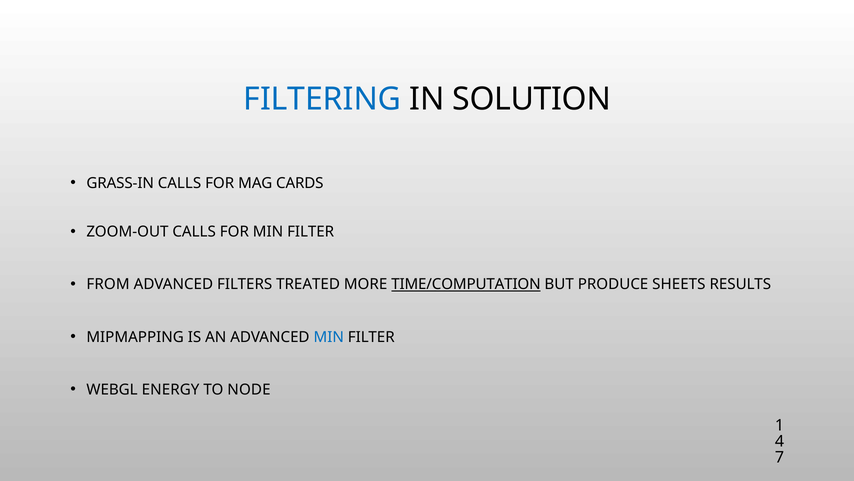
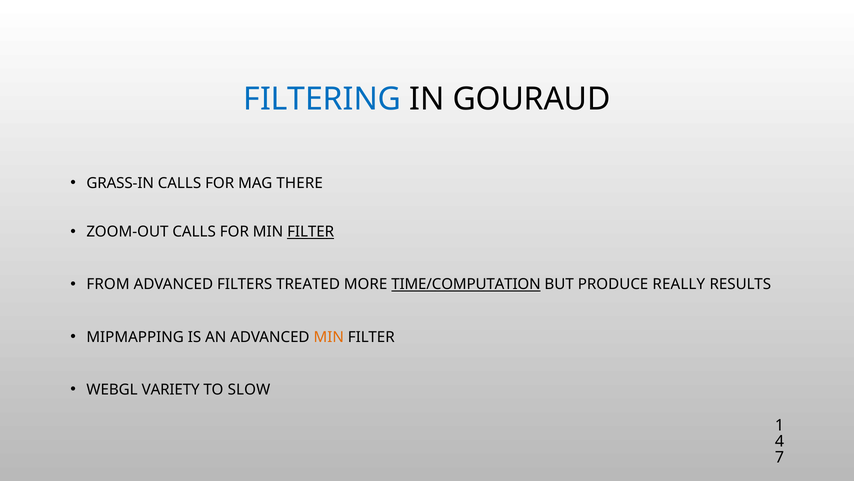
SOLUTION: SOLUTION -> GOURAUD
CARDS: CARDS -> THERE
FILTER at (311, 232) underline: none -> present
SHEETS: SHEETS -> REALLY
MIN at (329, 337) colour: blue -> orange
ENERGY: ENERGY -> VARIETY
NODE: NODE -> SLOW
